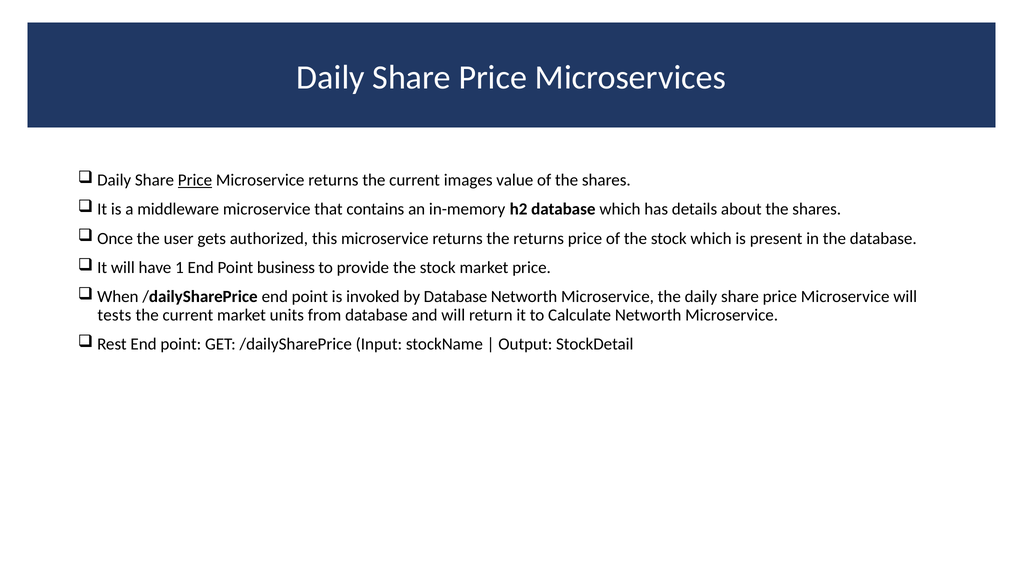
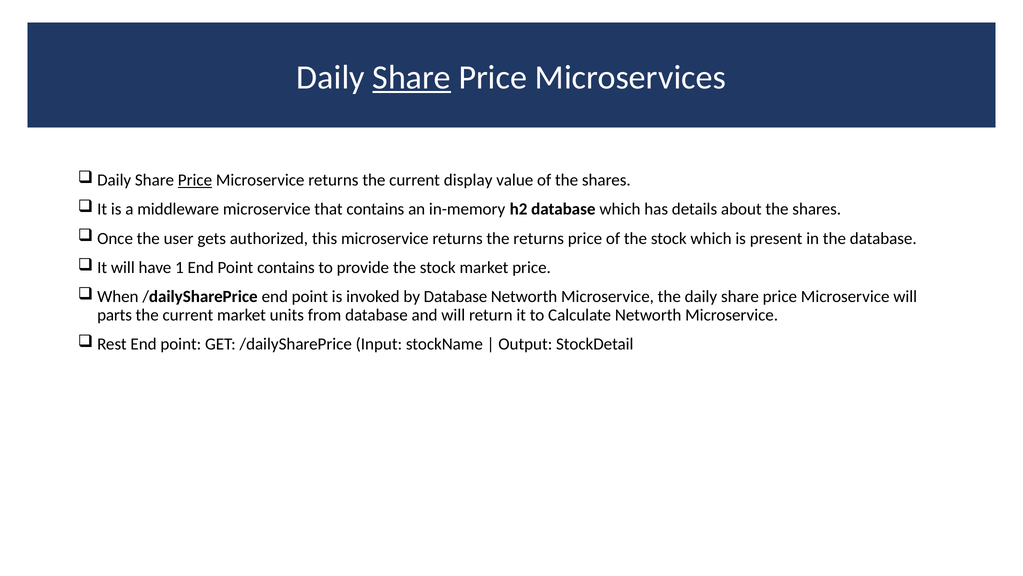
Share at (412, 77) underline: none -> present
images: images -> display
Point business: business -> contains
tests: tests -> parts
